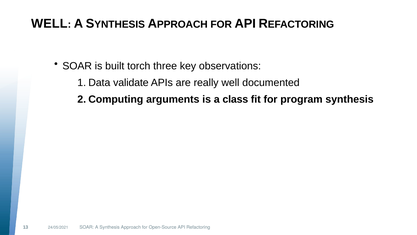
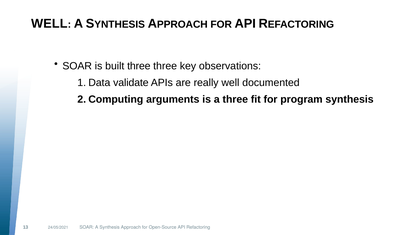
built torch: torch -> three
a class: class -> three
